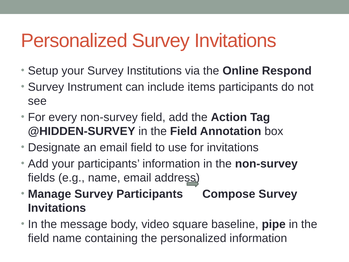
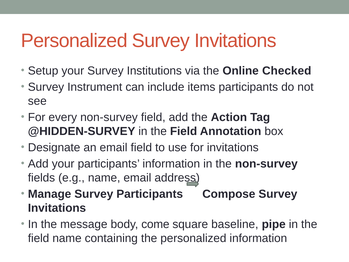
Respond: Respond -> Checked
video: video -> come
